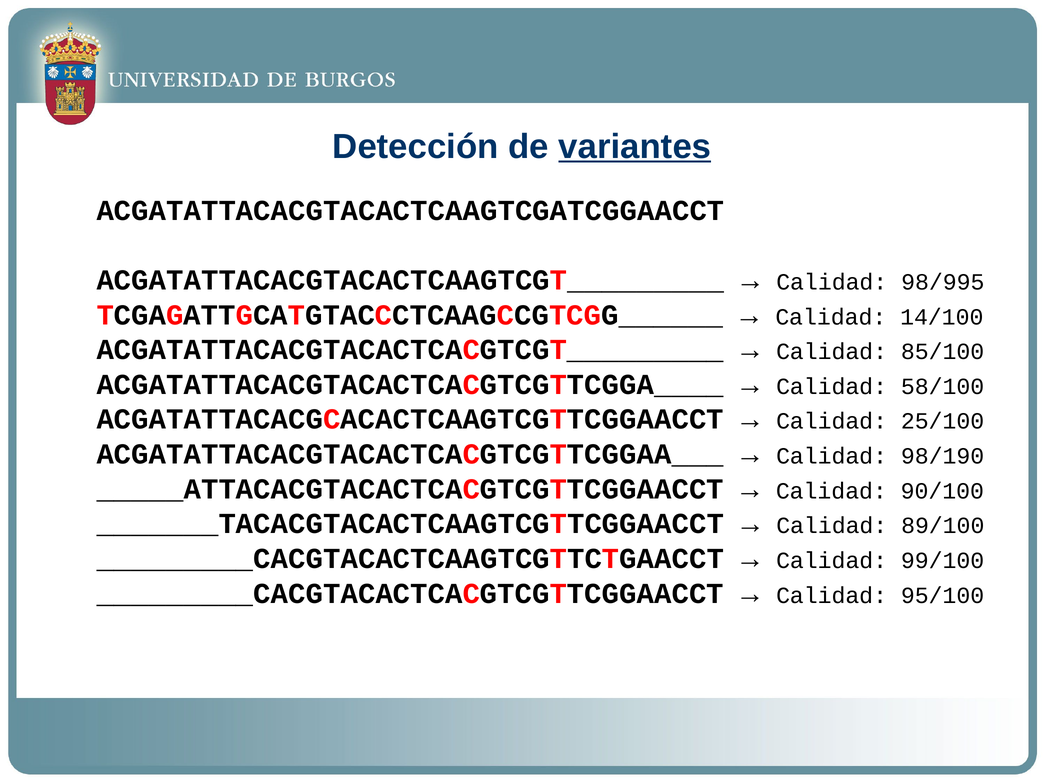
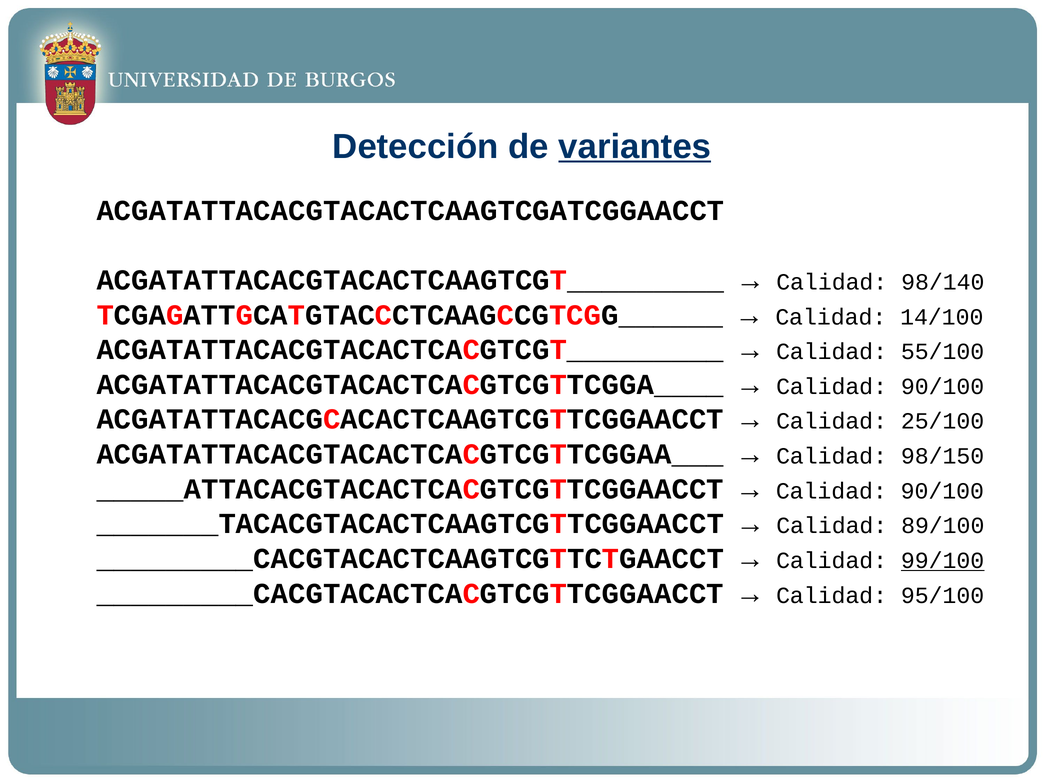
98/995: 98/995 -> 98/140
85/100: 85/100 -> 55/100
58/100 at (943, 386): 58/100 -> 90/100
98/190: 98/190 -> 98/150
99/100 underline: none -> present
